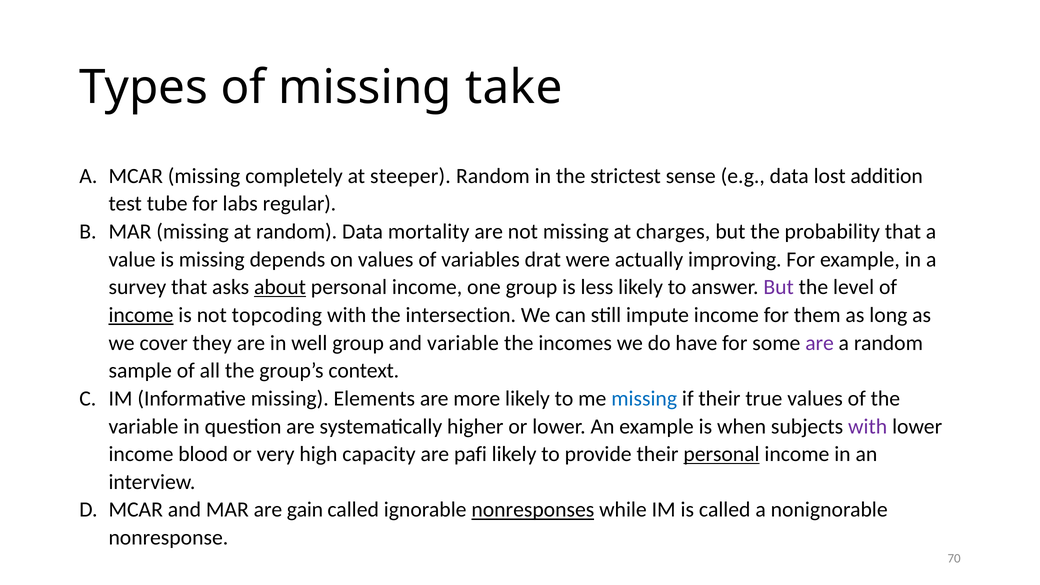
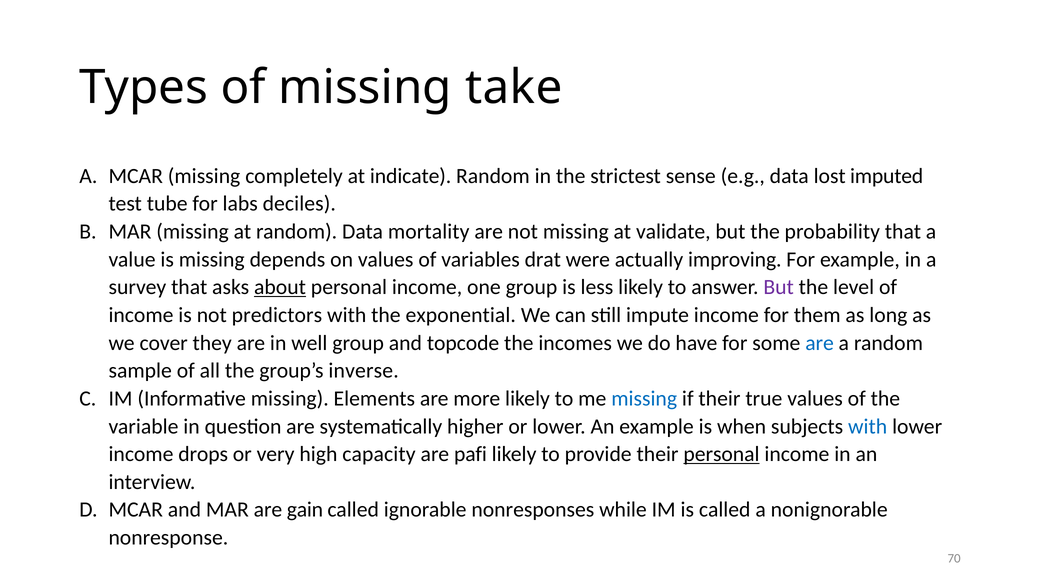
steeper: steeper -> indicate
addition: addition -> imputed
regular: regular -> deciles
charges: charges -> validate
income at (141, 315) underline: present -> none
topcoding: topcoding -> predictors
intersection: intersection -> exponential
and variable: variable -> topcode
are at (820, 343) colour: purple -> blue
context: context -> inverse
with at (868, 426) colour: purple -> blue
blood: blood -> drops
nonresponses underline: present -> none
